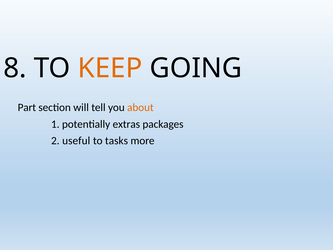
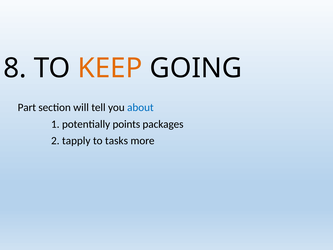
about colour: orange -> blue
extras: extras -> points
useful: useful -> tapply
